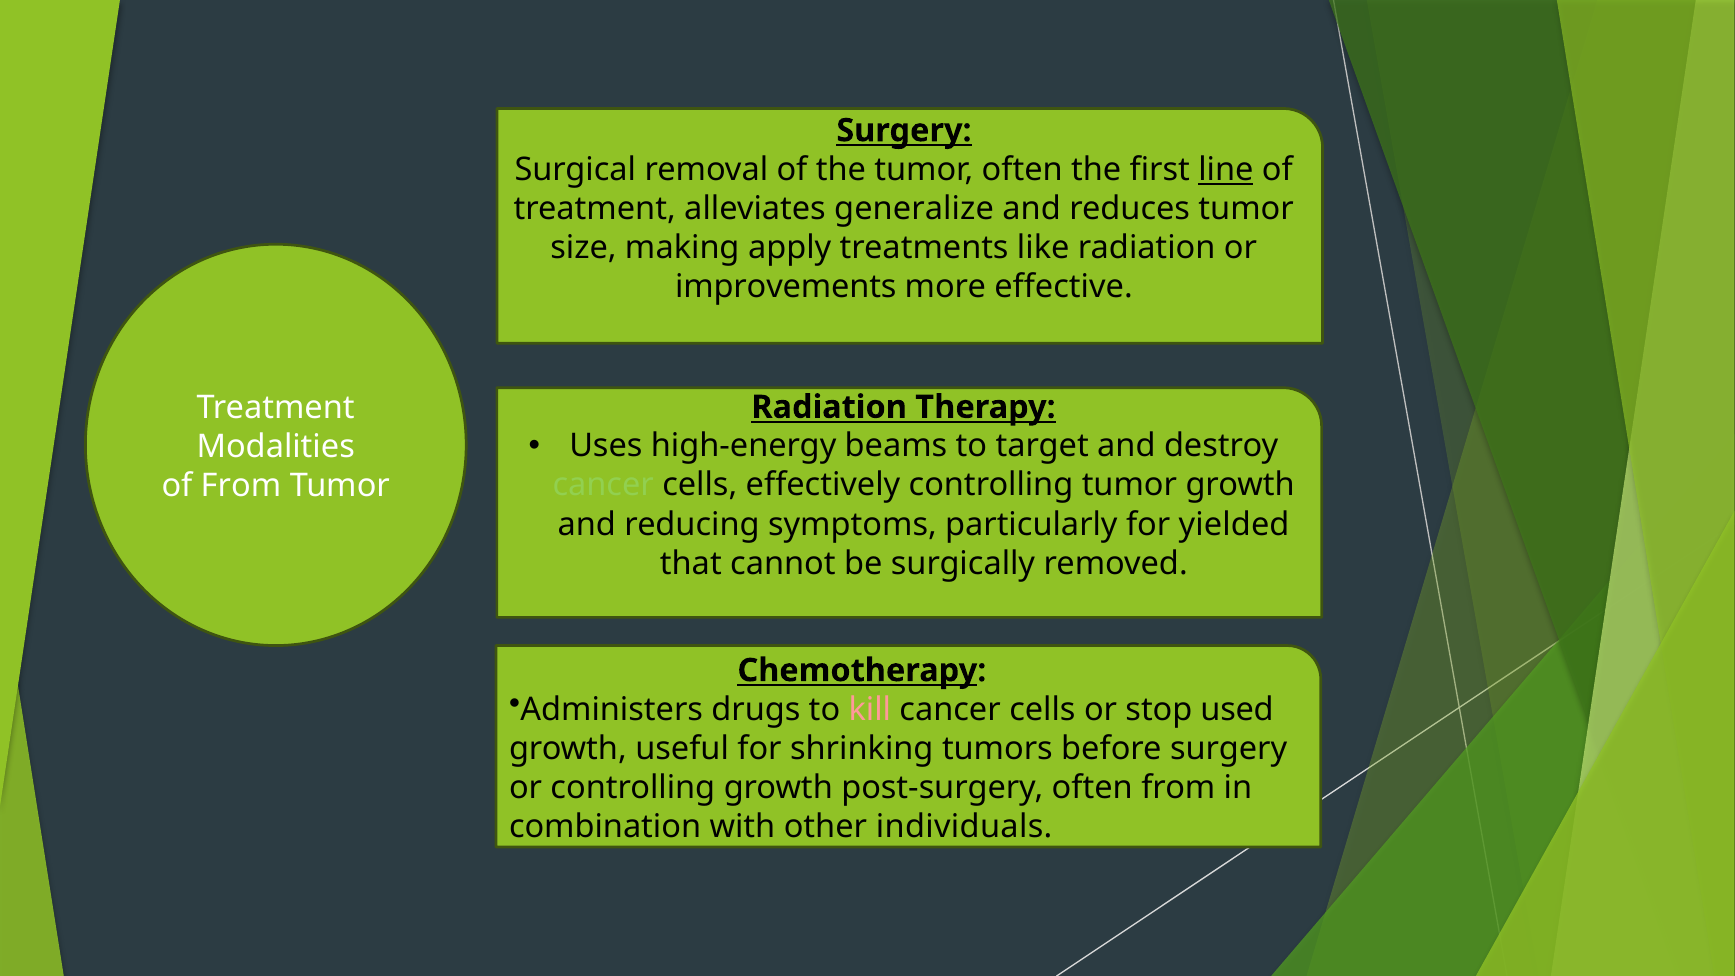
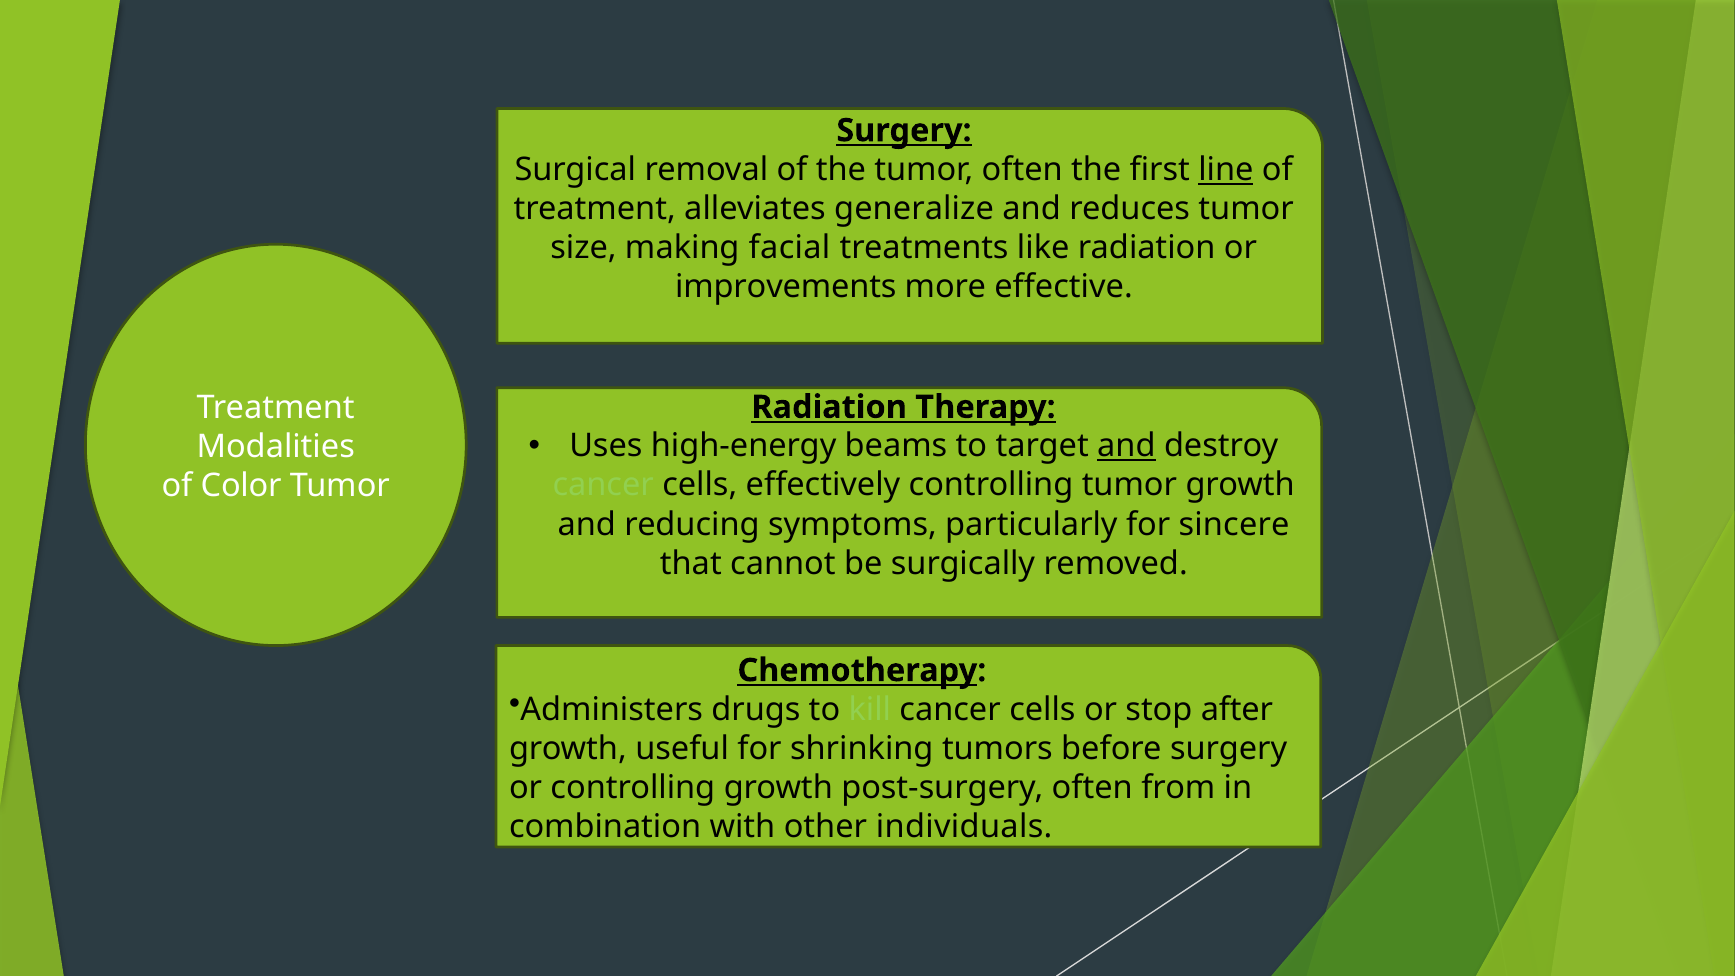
apply: apply -> facial
and at (1126, 446) underline: none -> present
of From: From -> Color
yielded: yielded -> sincere
kill colour: pink -> light green
used: used -> after
